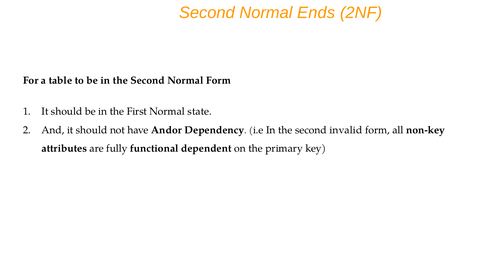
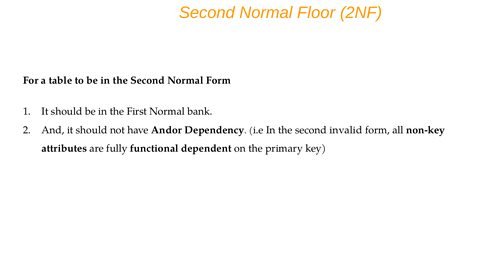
Ends: Ends -> Floor
state: state -> bank
